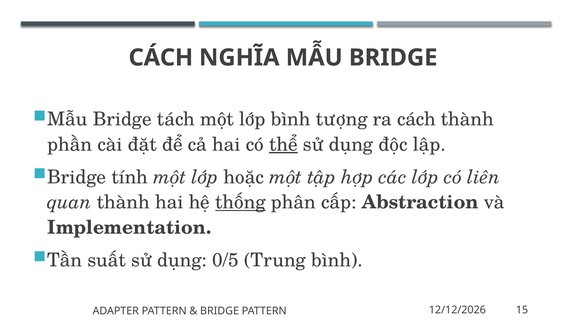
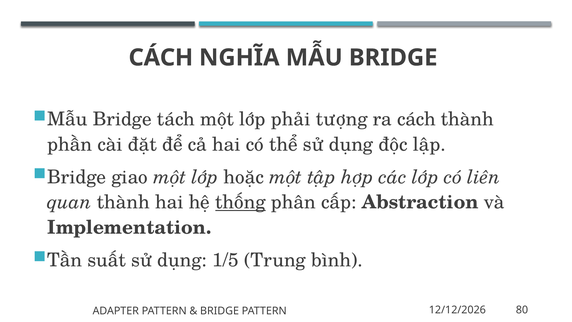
lớp bình: bình -> phải
thể underline: present -> none
tính: tính -> giao
0/5: 0/5 -> 1/5
15: 15 -> 80
